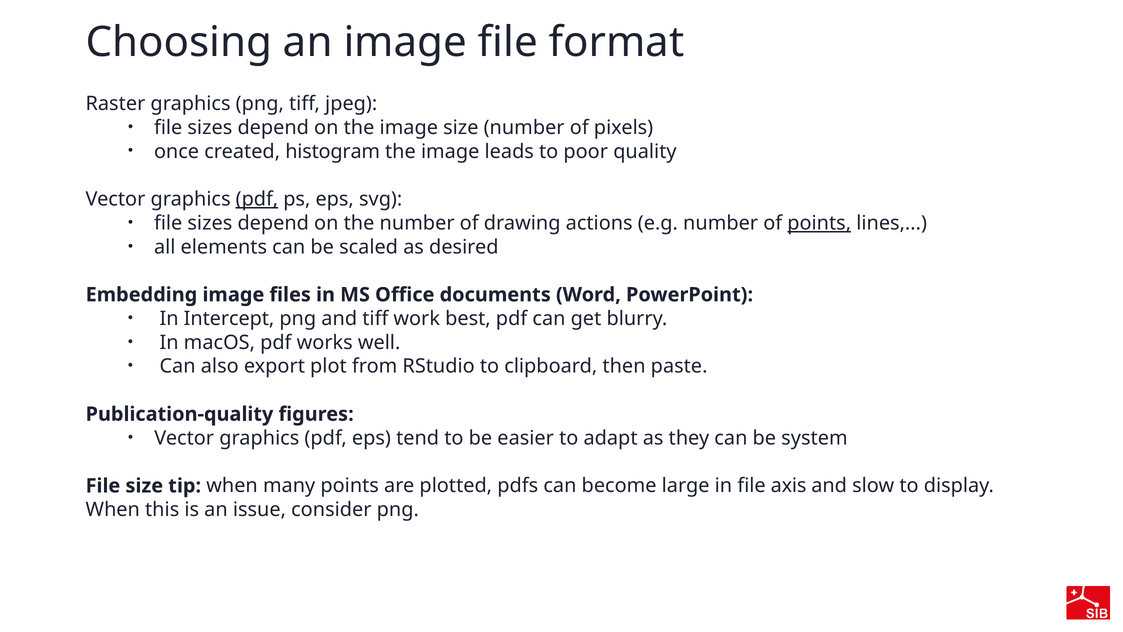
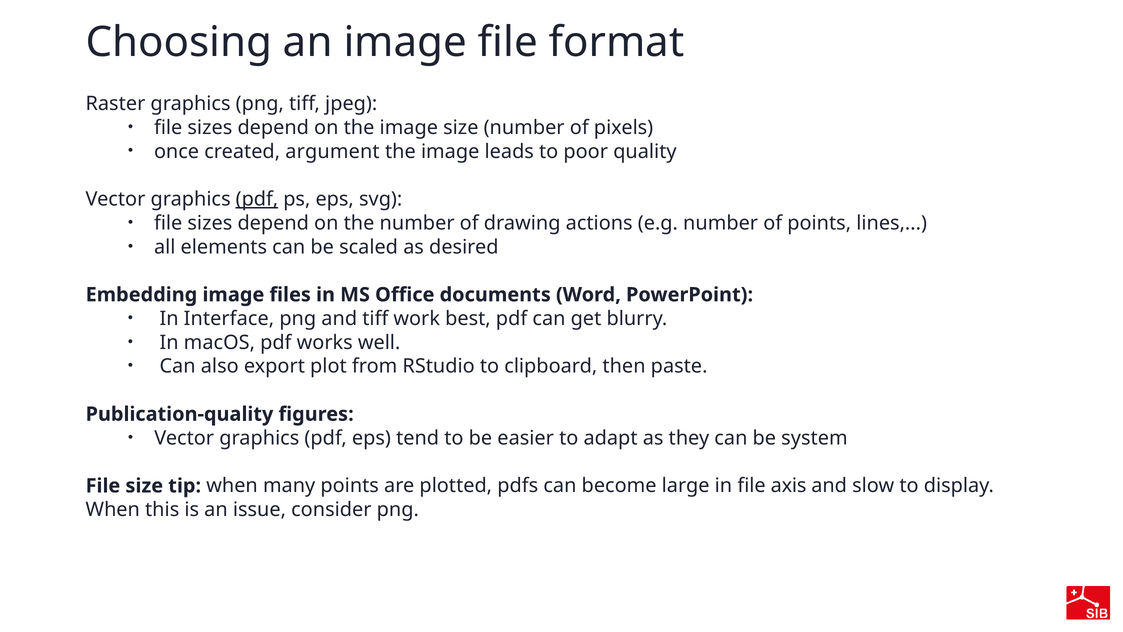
histogram: histogram -> argument
points at (819, 223) underline: present -> none
Intercept: Intercept -> Interface
